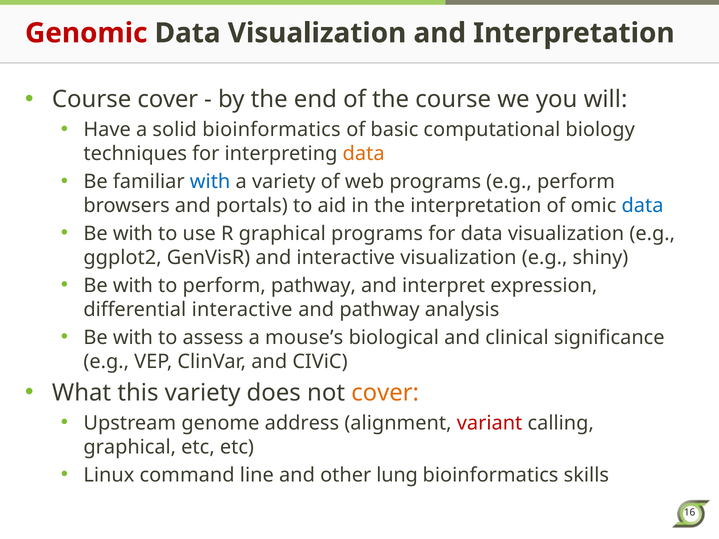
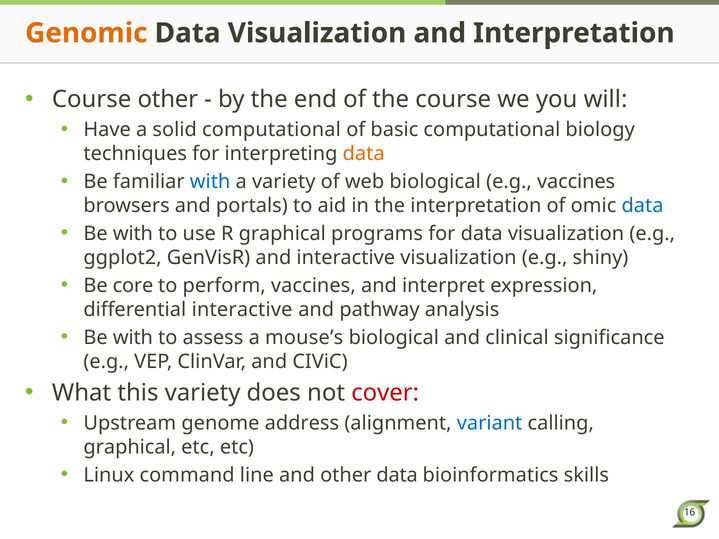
Genomic colour: red -> orange
Course cover: cover -> other
solid bioinformatics: bioinformatics -> computational
web programs: programs -> biological
e.g perform: perform -> vaccines
with at (133, 286): with -> core
perform pathway: pathway -> vaccines
cover at (385, 393) colour: orange -> red
variant colour: red -> blue
other lung: lung -> data
